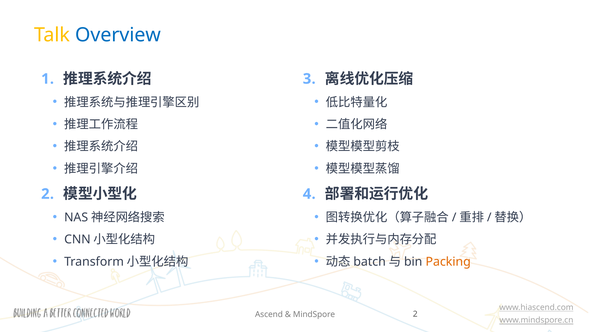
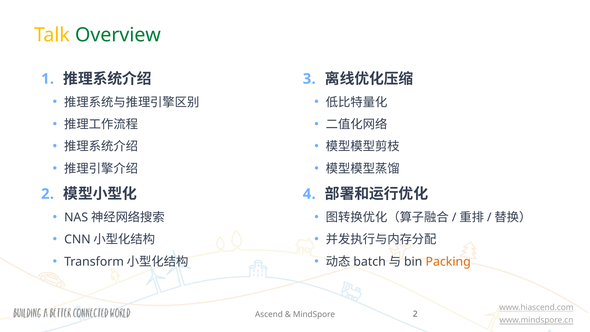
Overview colour: blue -> green
